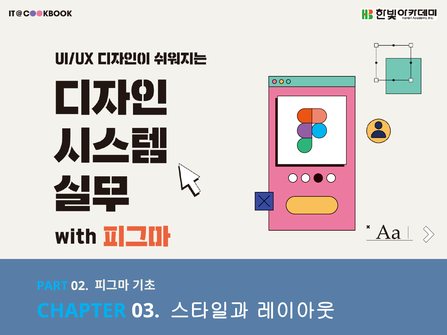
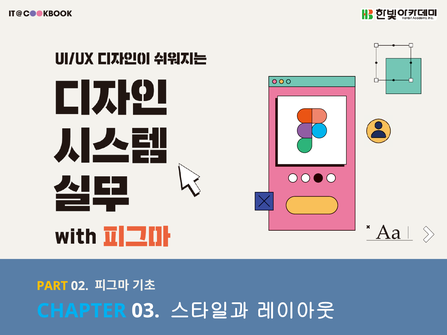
PART colour: light blue -> yellow
